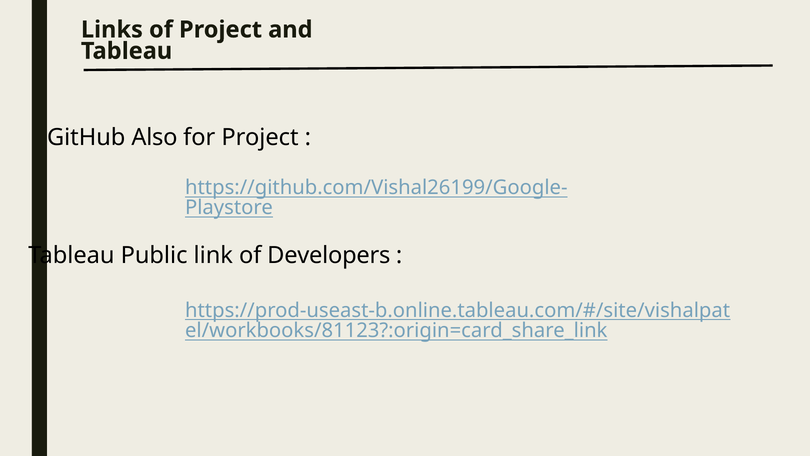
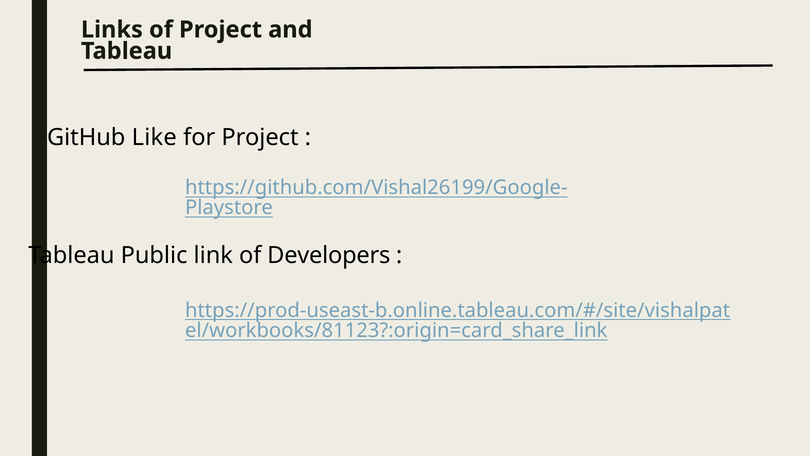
Also: Also -> Like
